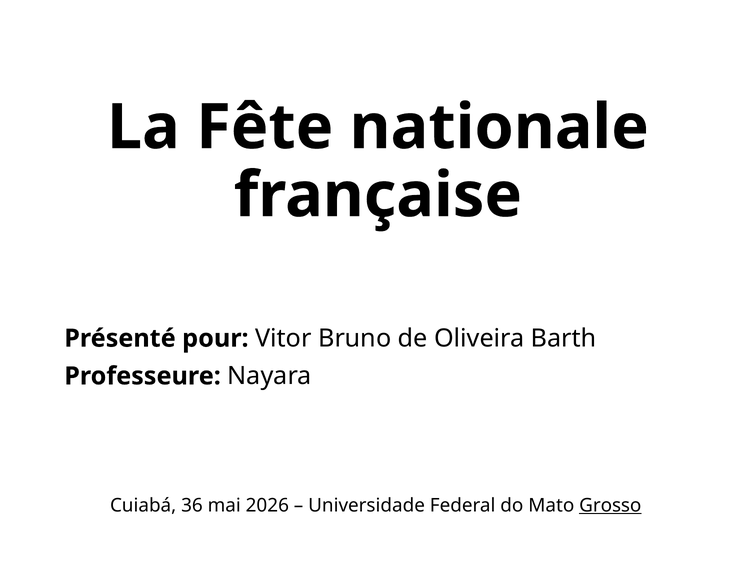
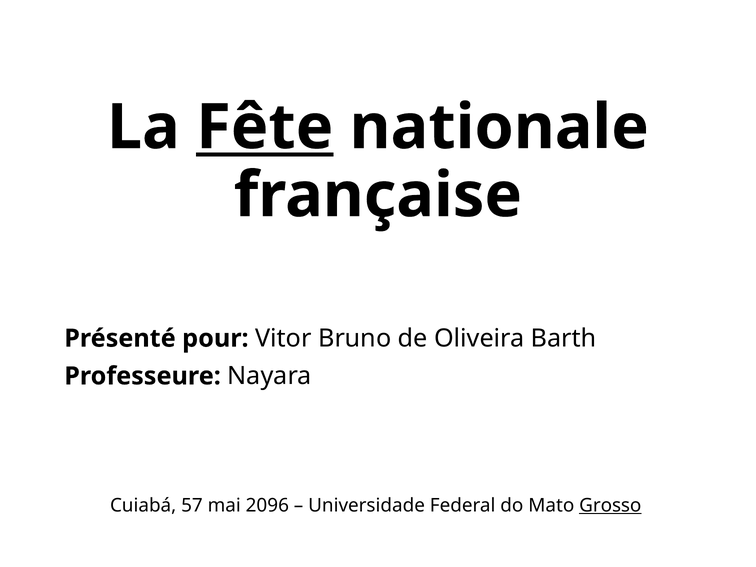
Fête underline: none -> present
36: 36 -> 57
2026: 2026 -> 2096
